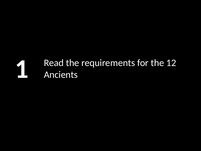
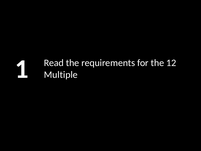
Ancients: Ancients -> Multiple
